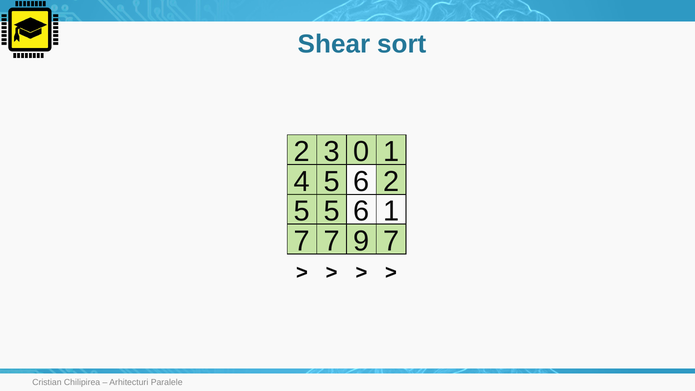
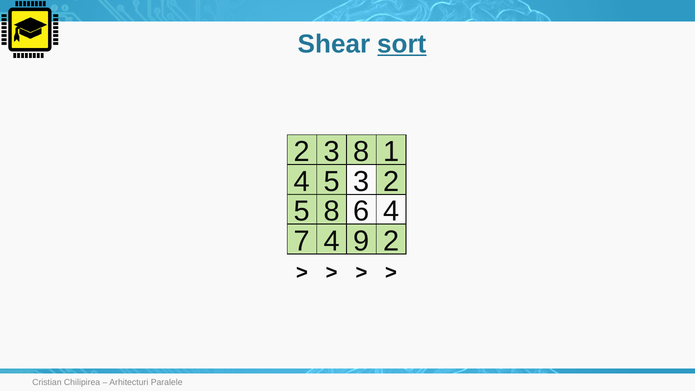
sort underline: none -> present
3 0: 0 -> 8
6 at (361, 182): 6 -> 3
5 5: 5 -> 8
6 1: 1 -> 4
7 7: 7 -> 4
9 7: 7 -> 2
